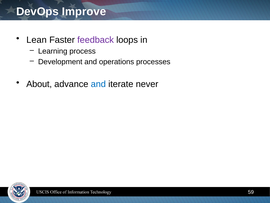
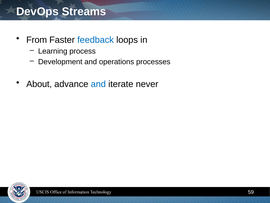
Improve: Improve -> Streams
Lean: Lean -> From
feedback colour: purple -> blue
